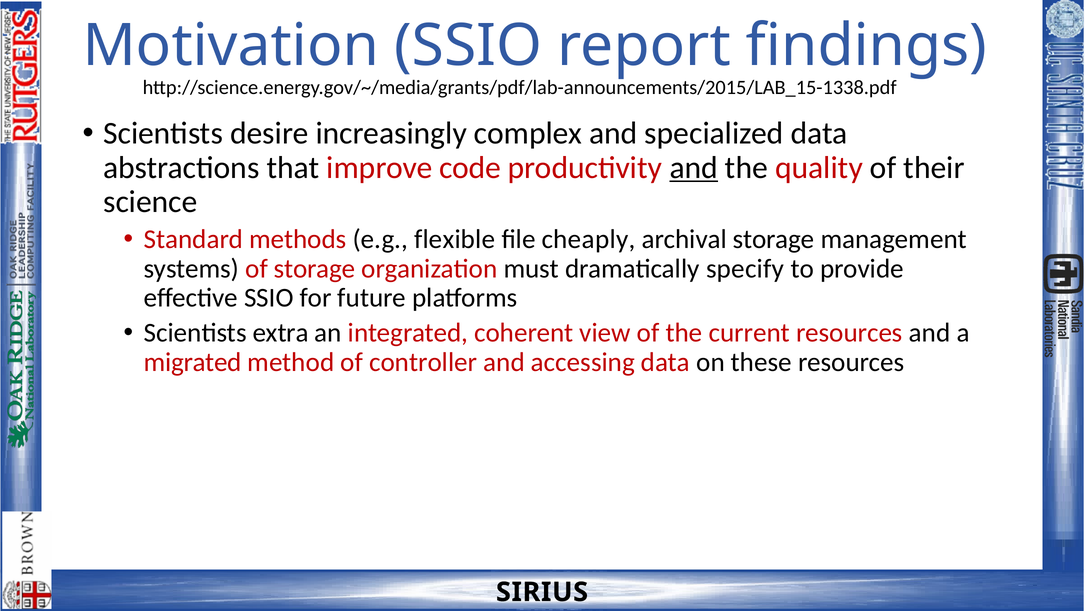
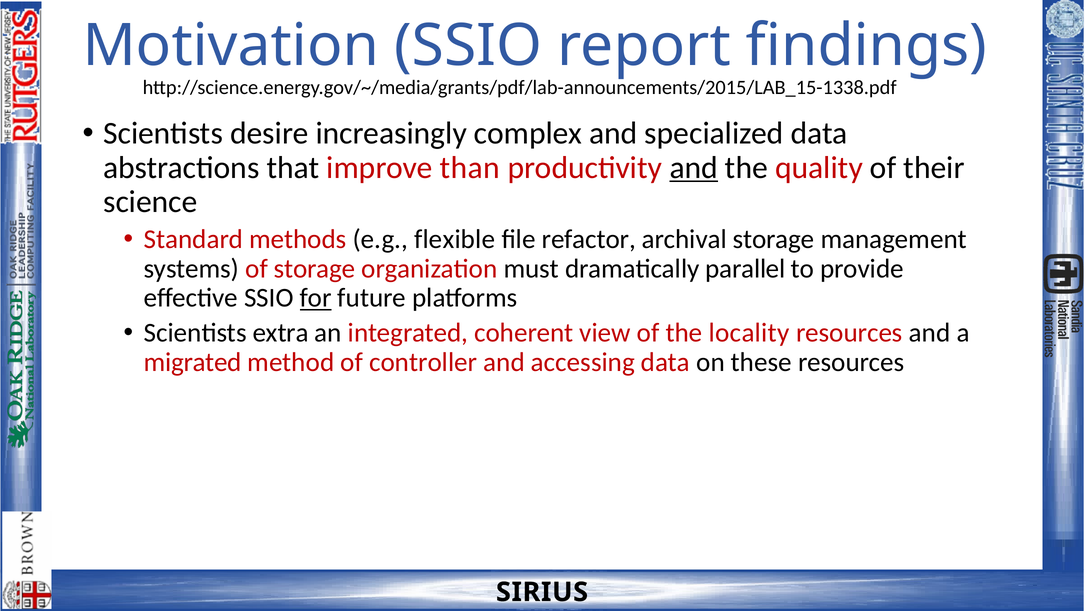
code: code -> than
cheaply: cheaply -> refactor
specify: specify -> parallel
for underline: none -> present
current: current -> locality
